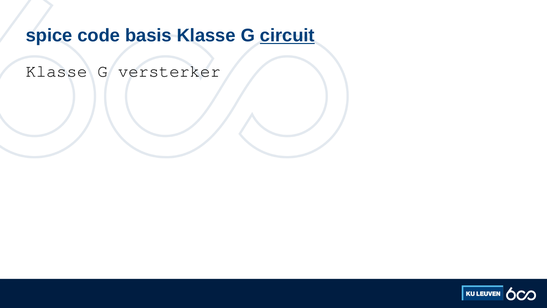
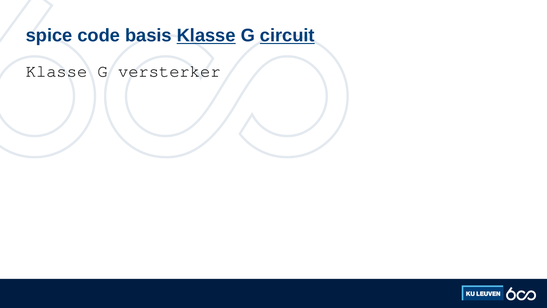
Klasse at (206, 36) underline: none -> present
